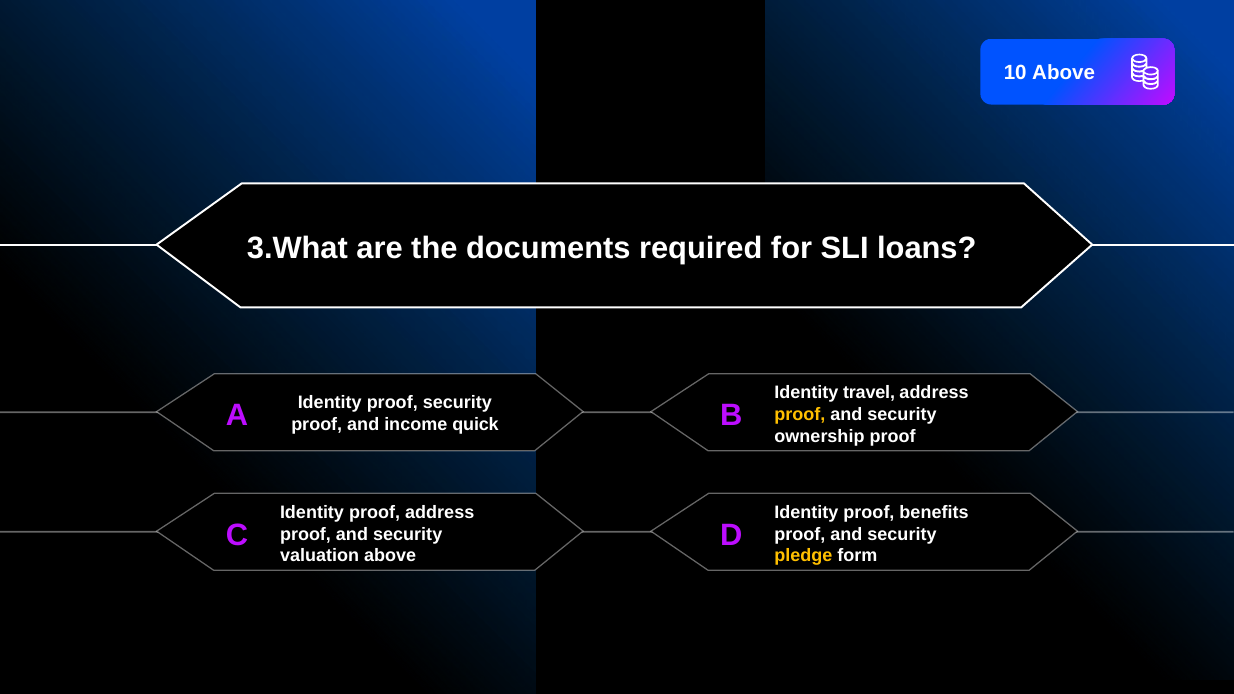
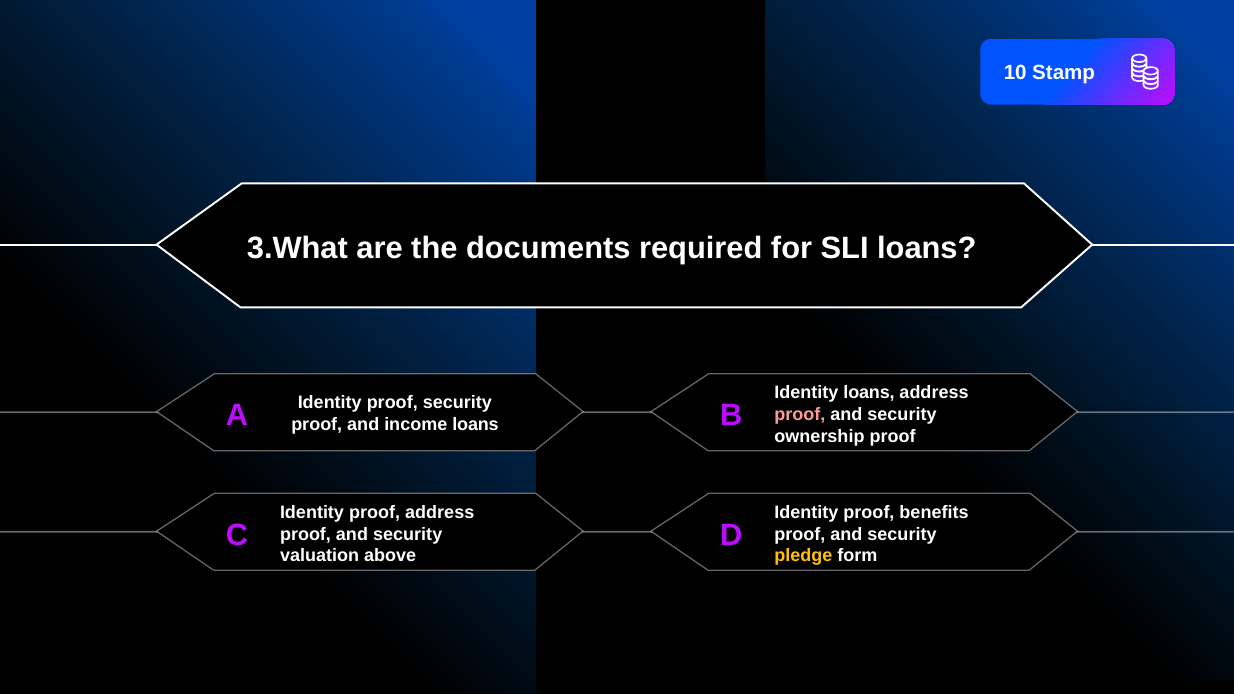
10 Above: Above -> Stamp
Identity travel: travel -> loans
proof at (800, 415) colour: yellow -> pink
income quick: quick -> loans
